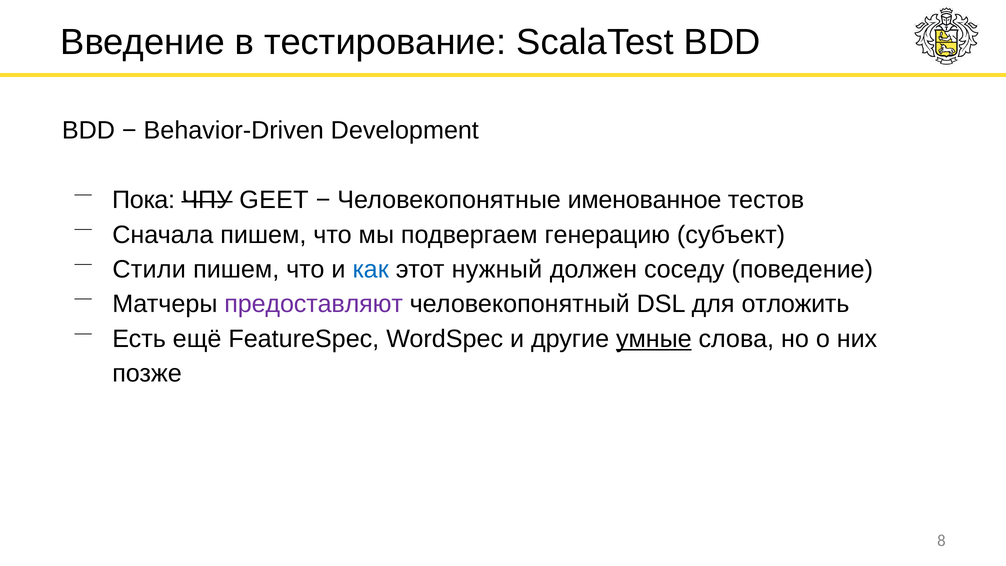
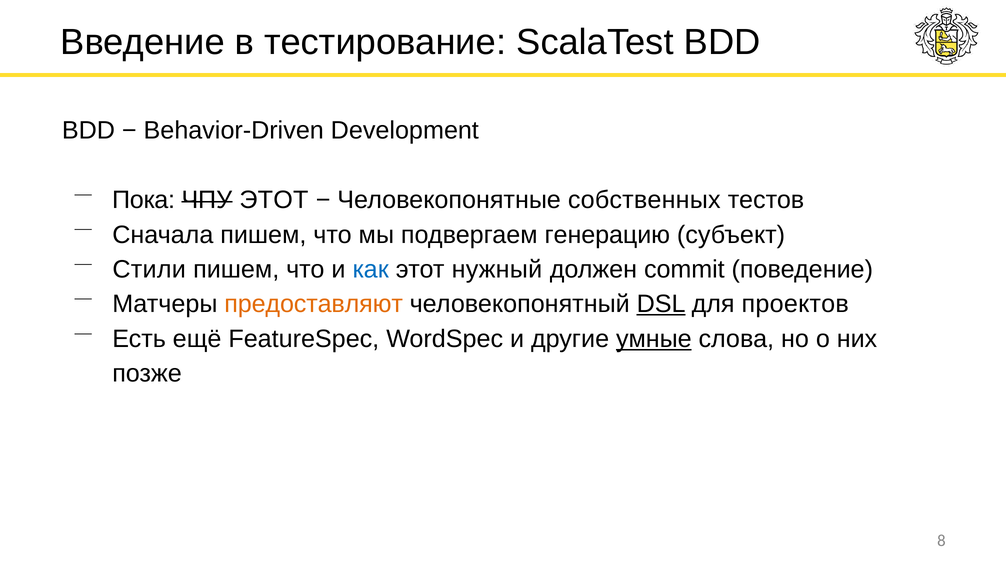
ЧПУ GEET: GEET -> ЭТОТ
именованное: именованное -> собственных
соседу: соседу -> commit
предоставляют colour: purple -> orange
DSL underline: none -> present
отложить: отложить -> проектов
